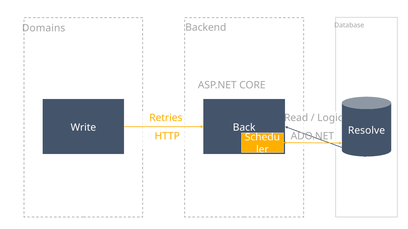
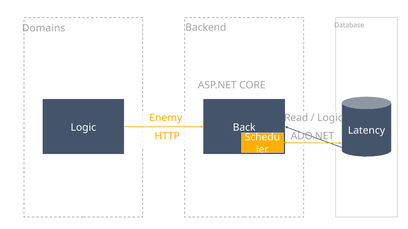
Retries: Retries -> Enemy
Write at (83, 128): Write -> Logic
Resolve: Resolve -> Latency
